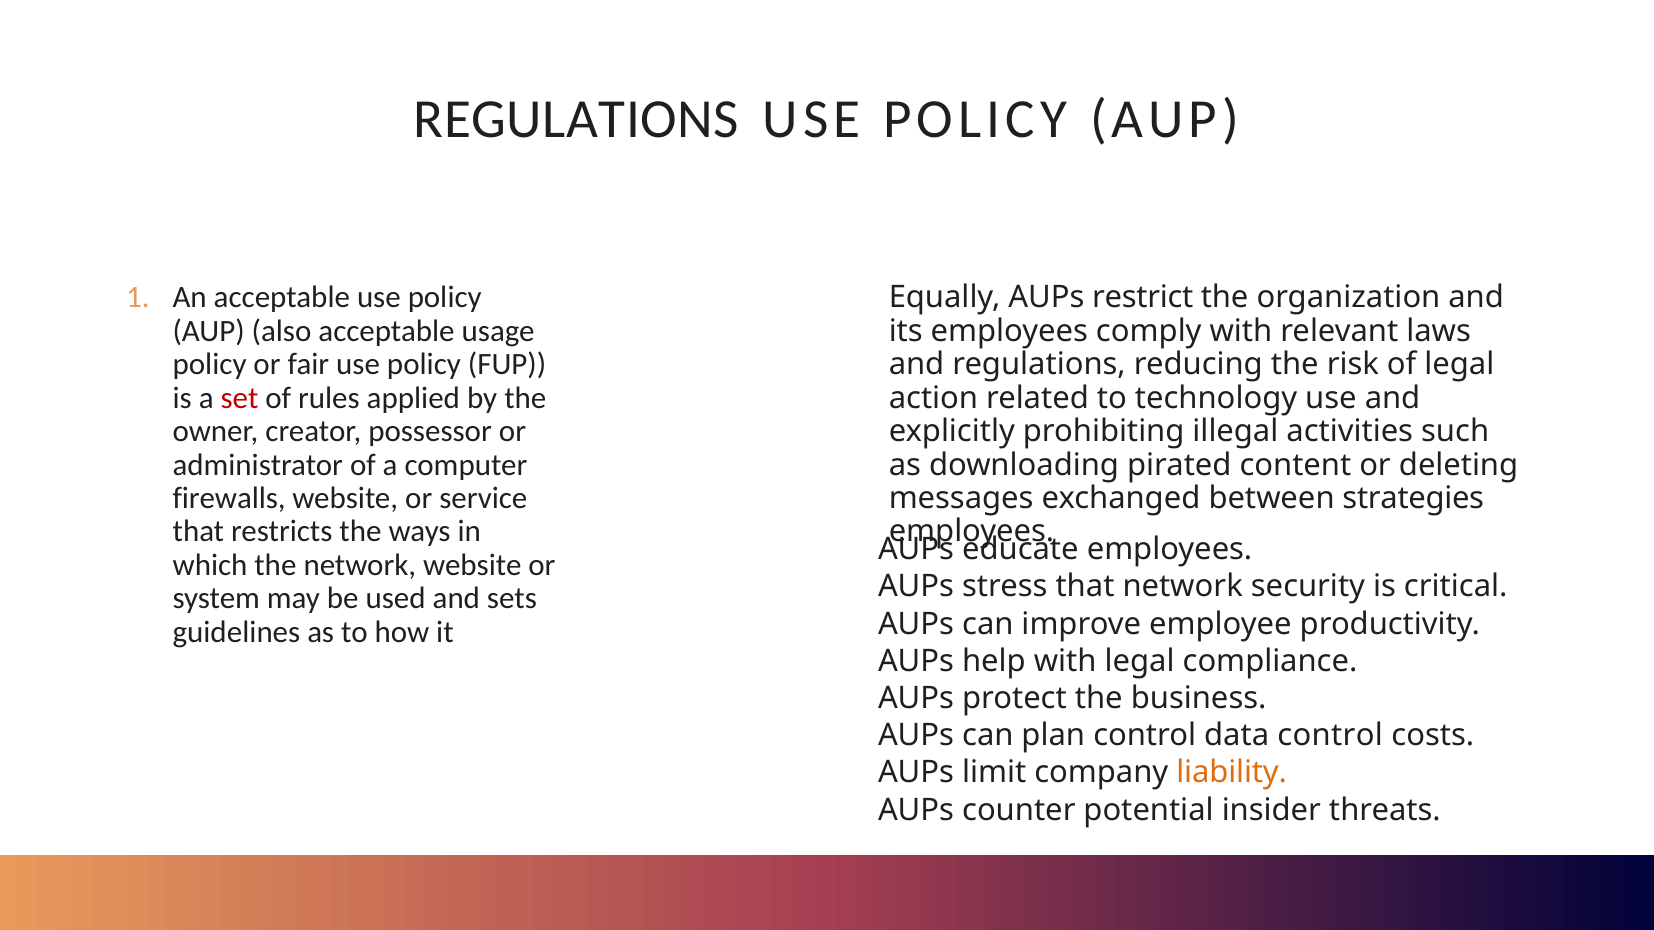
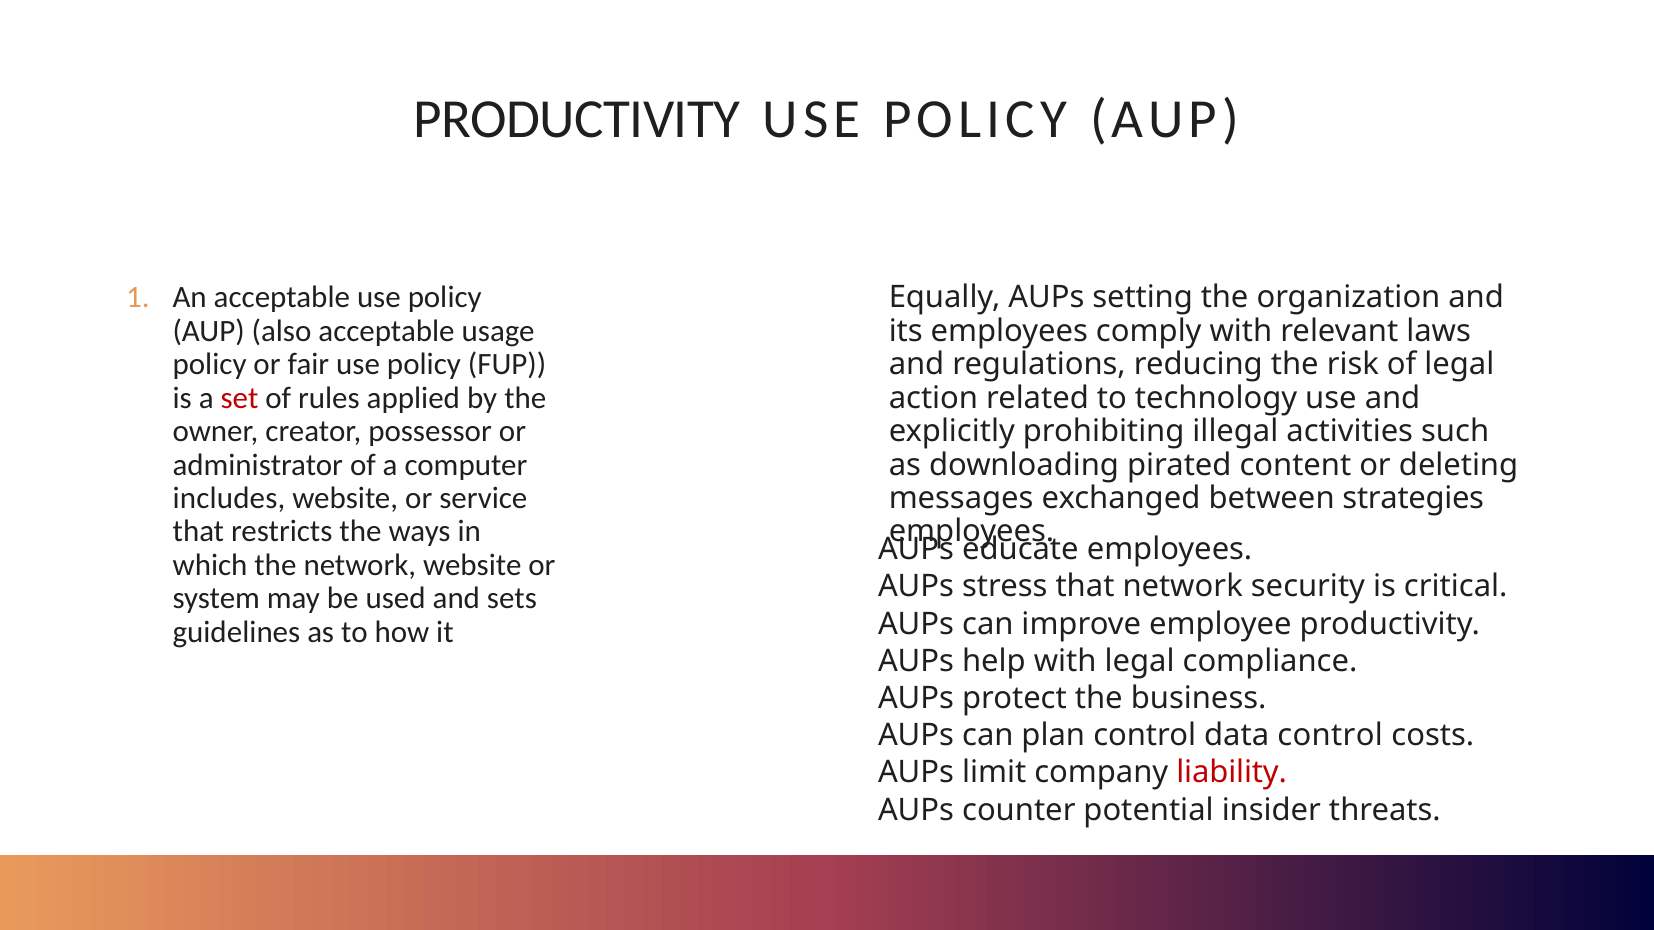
REGULATIONS at (576, 120): REGULATIONS -> PRODUCTIVITY
restrict: restrict -> setting
firewalls: firewalls -> includes
liability colour: orange -> red
